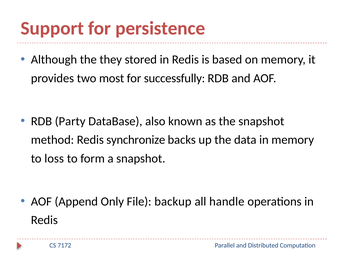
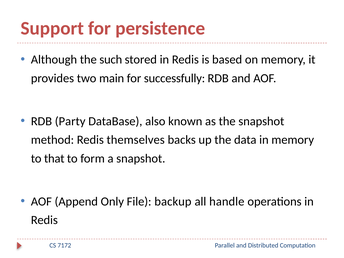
they: they -> such
most: most -> main
synchronize: synchronize -> themselves
loss: loss -> that
